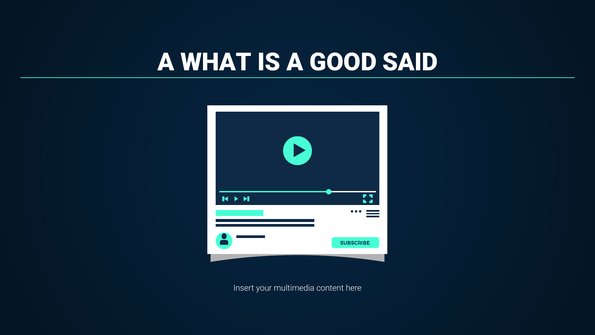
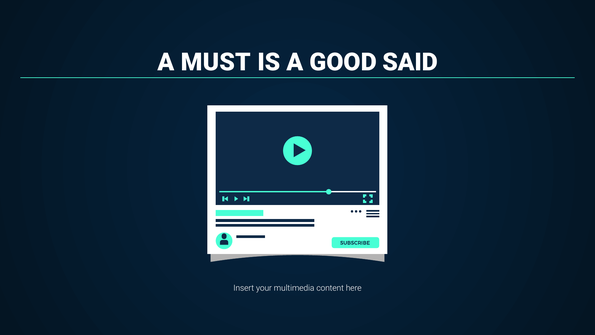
WHAT: WHAT -> MUST
